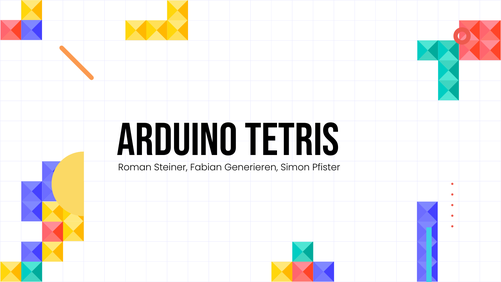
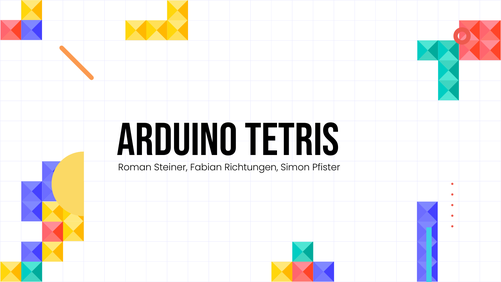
Generieren: Generieren -> Richtungen
